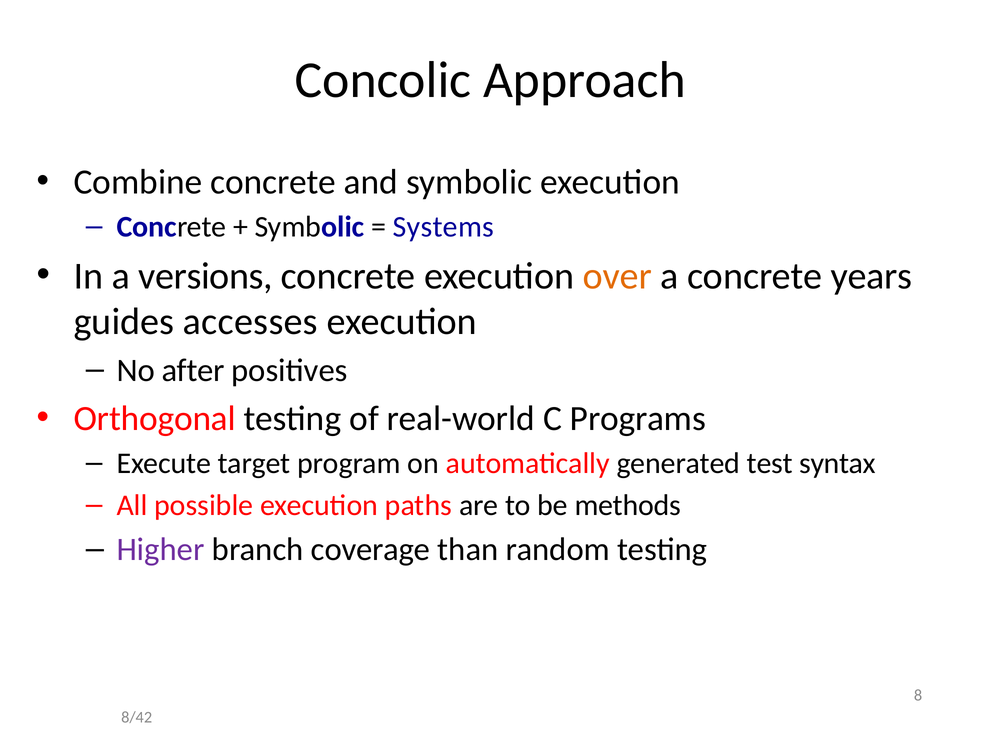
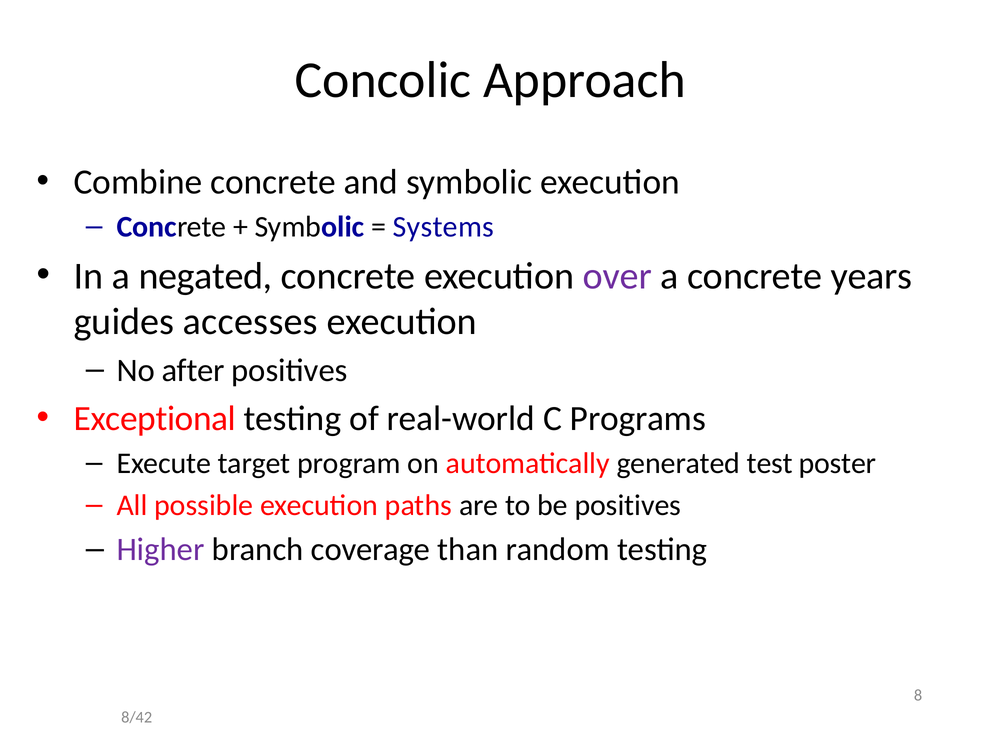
versions: versions -> negated
over colour: orange -> purple
Orthogonal: Orthogonal -> Exceptional
syntax: syntax -> poster
be methods: methods -> positives
